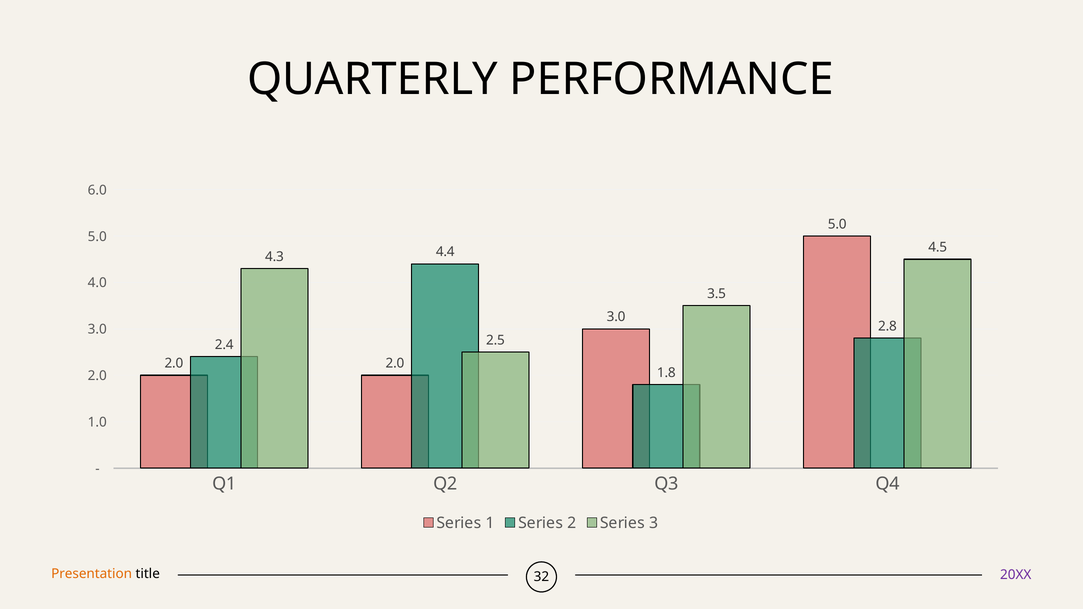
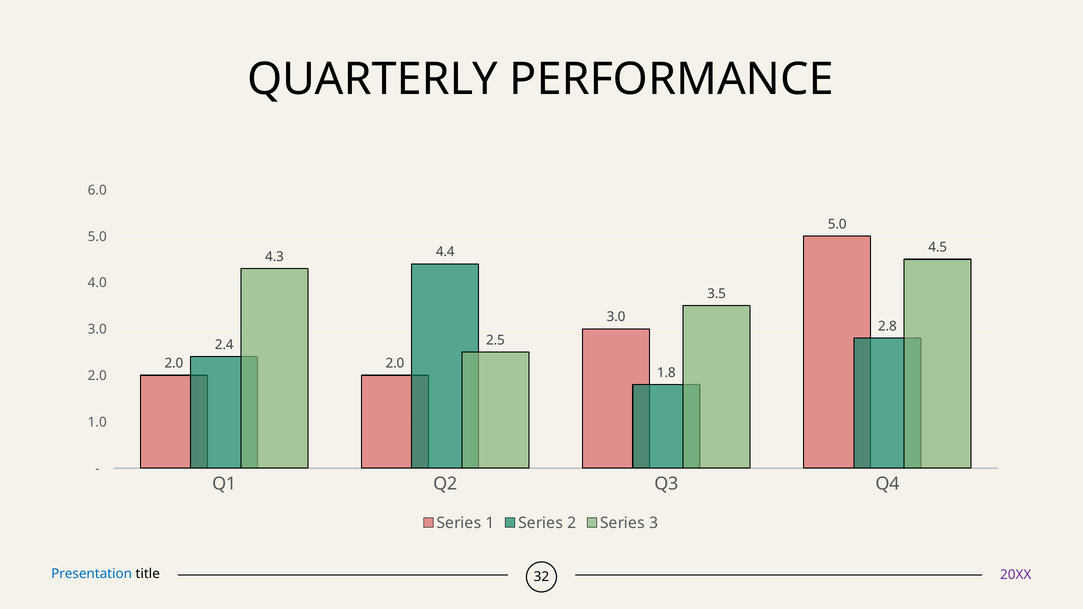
Presentation colour: orange -> blue
